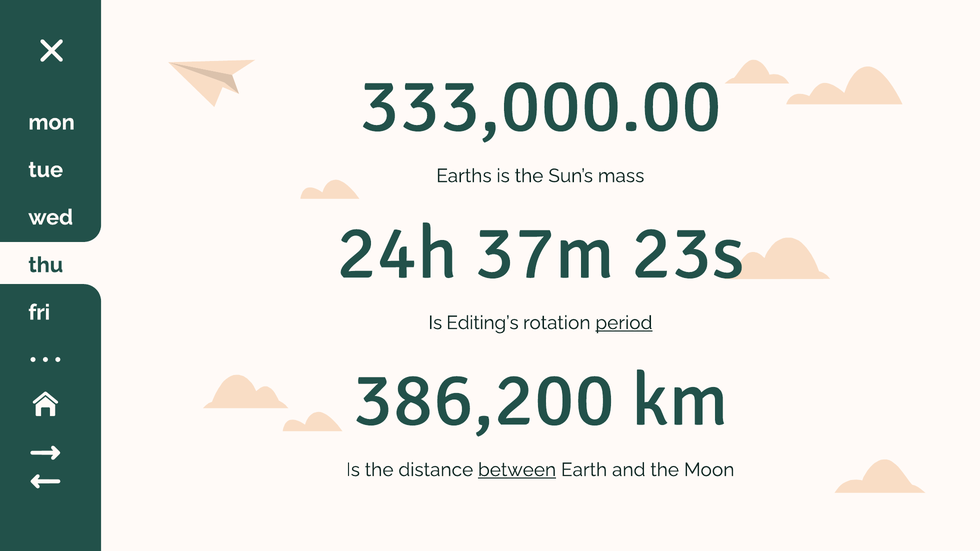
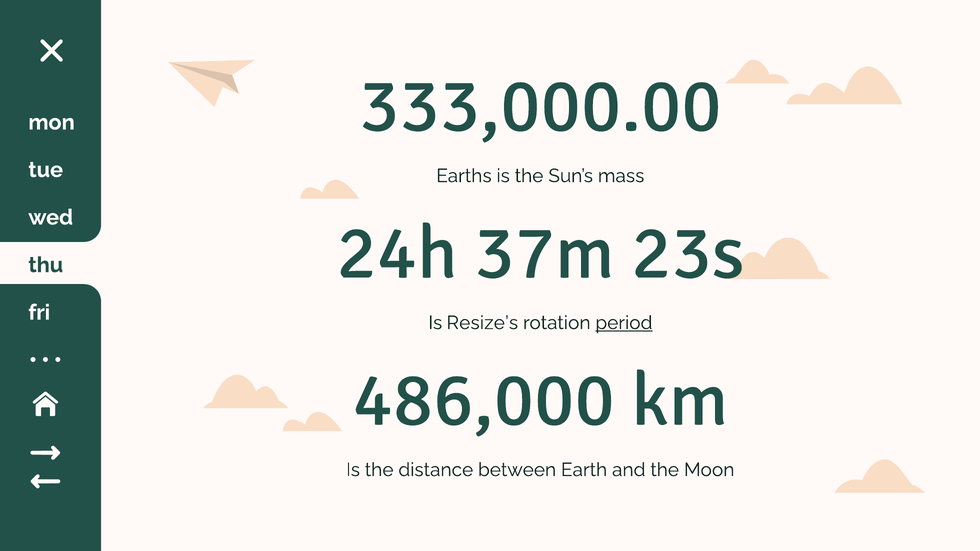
Editing’s: Editing’s -> Resize’s
386,200: 386,200 -> 486,000
between underline: present -> none
